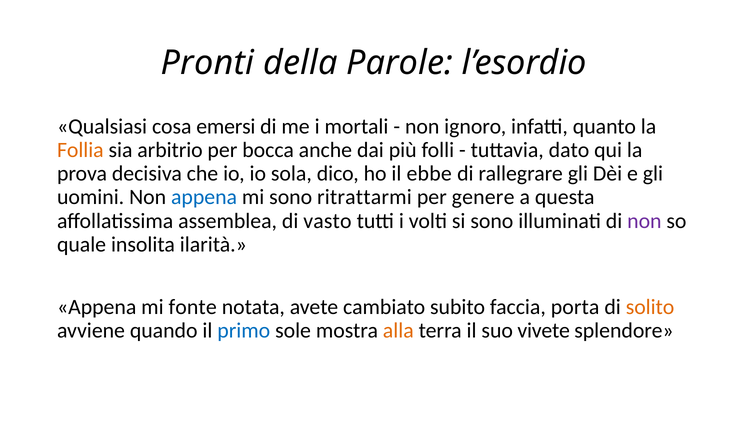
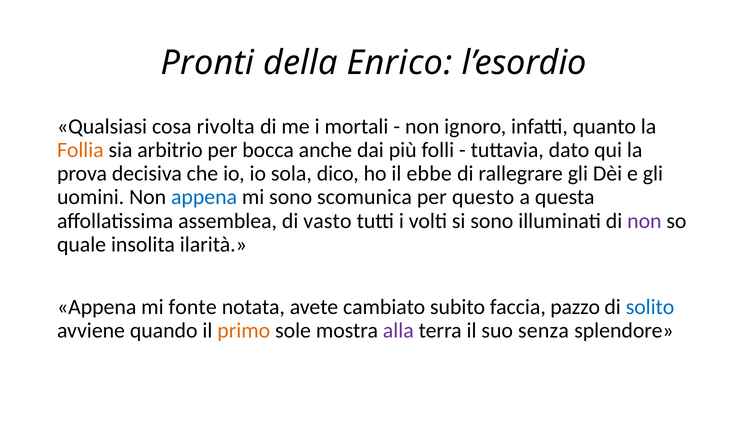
Parole: Parole -> Enrico
emersi: emersi -> rivolta
ritrattarmi: ritrattarmi -> scomunica
genere: genere -> questo
porta: porta -> pazzo
solito colour: orange -> blue
primo colour: blue -> orange
alla colour: orange -> purple
vivete: vivete -> senza
